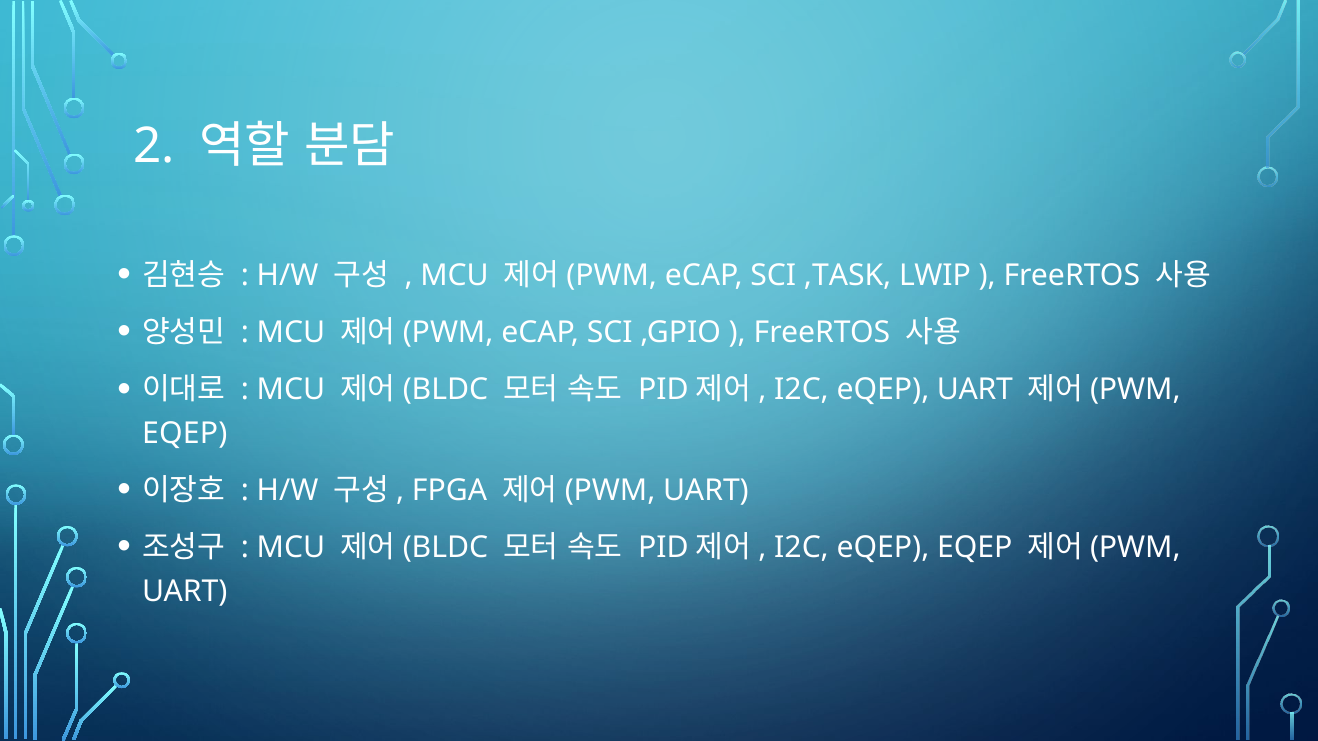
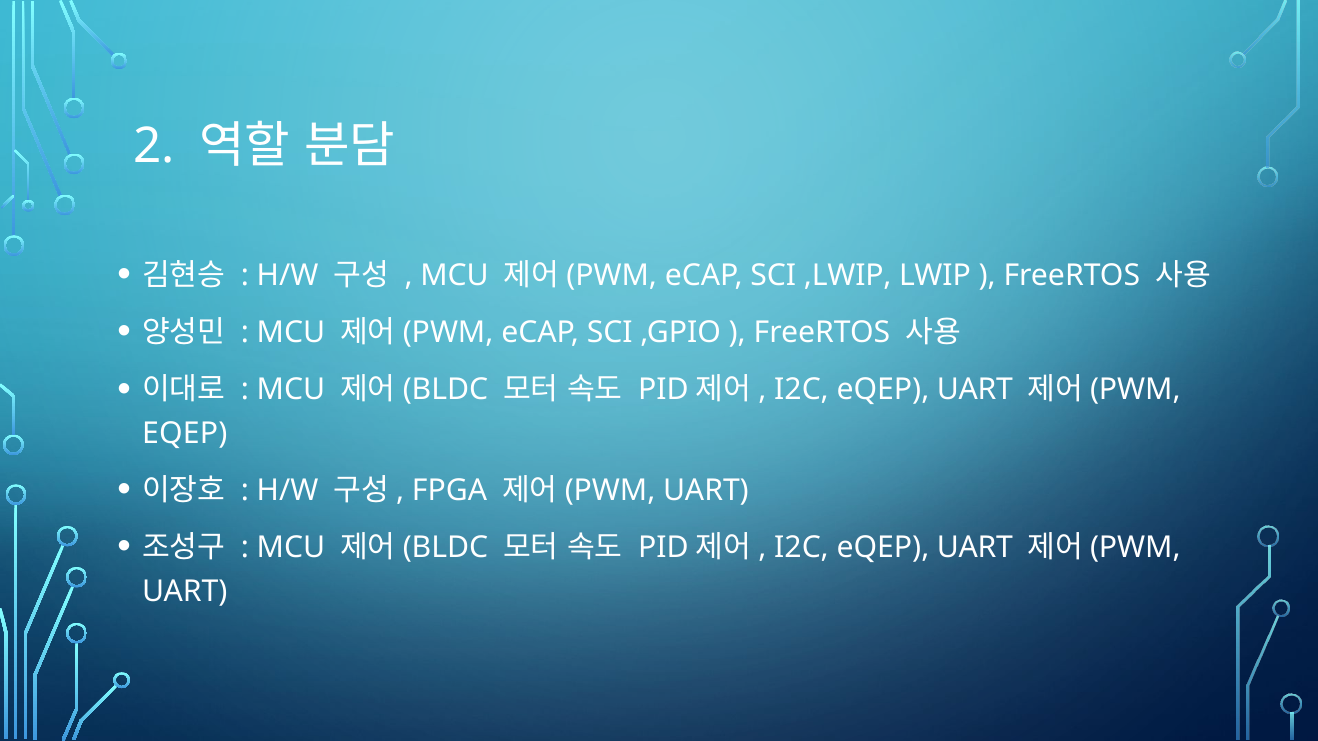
,TASK: ,TASK -> ,LWIP
EQEP at (975, 548): EQEP -> UART
